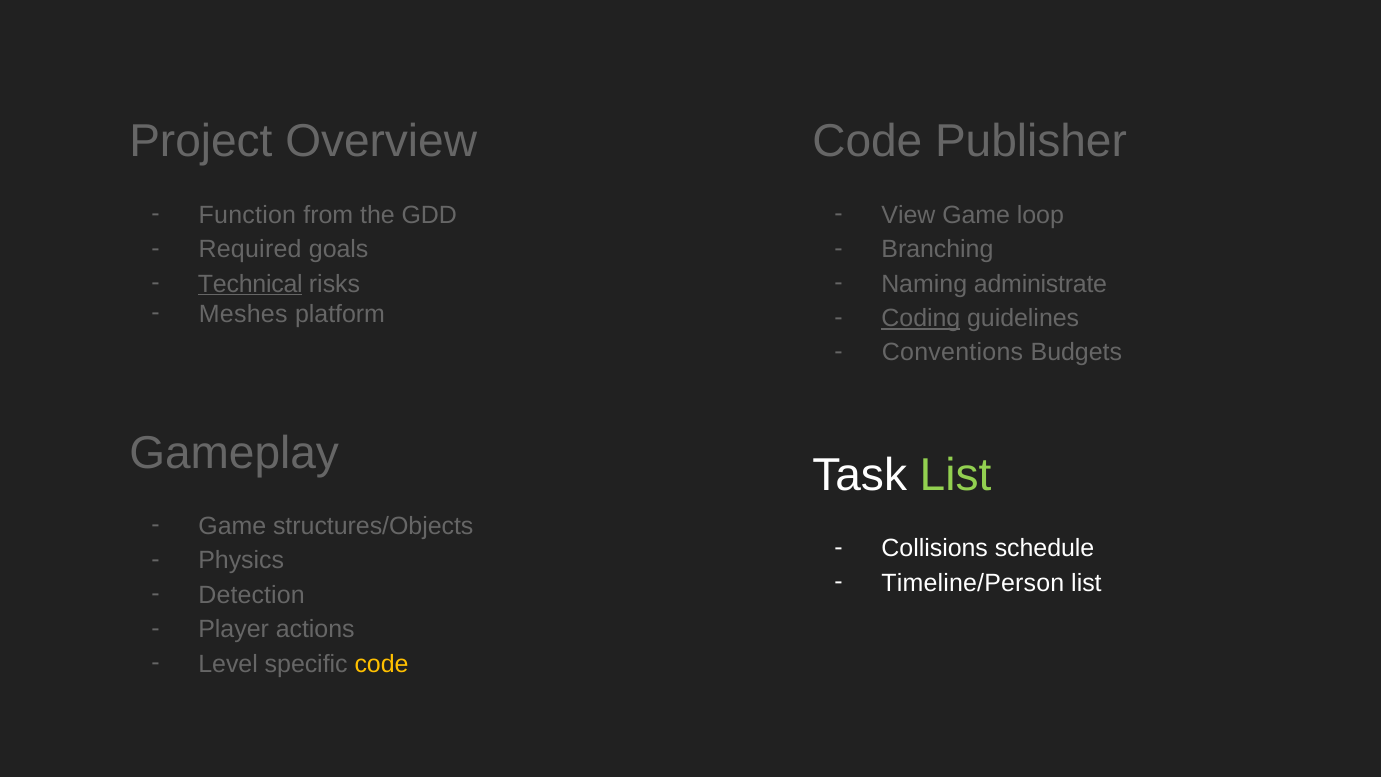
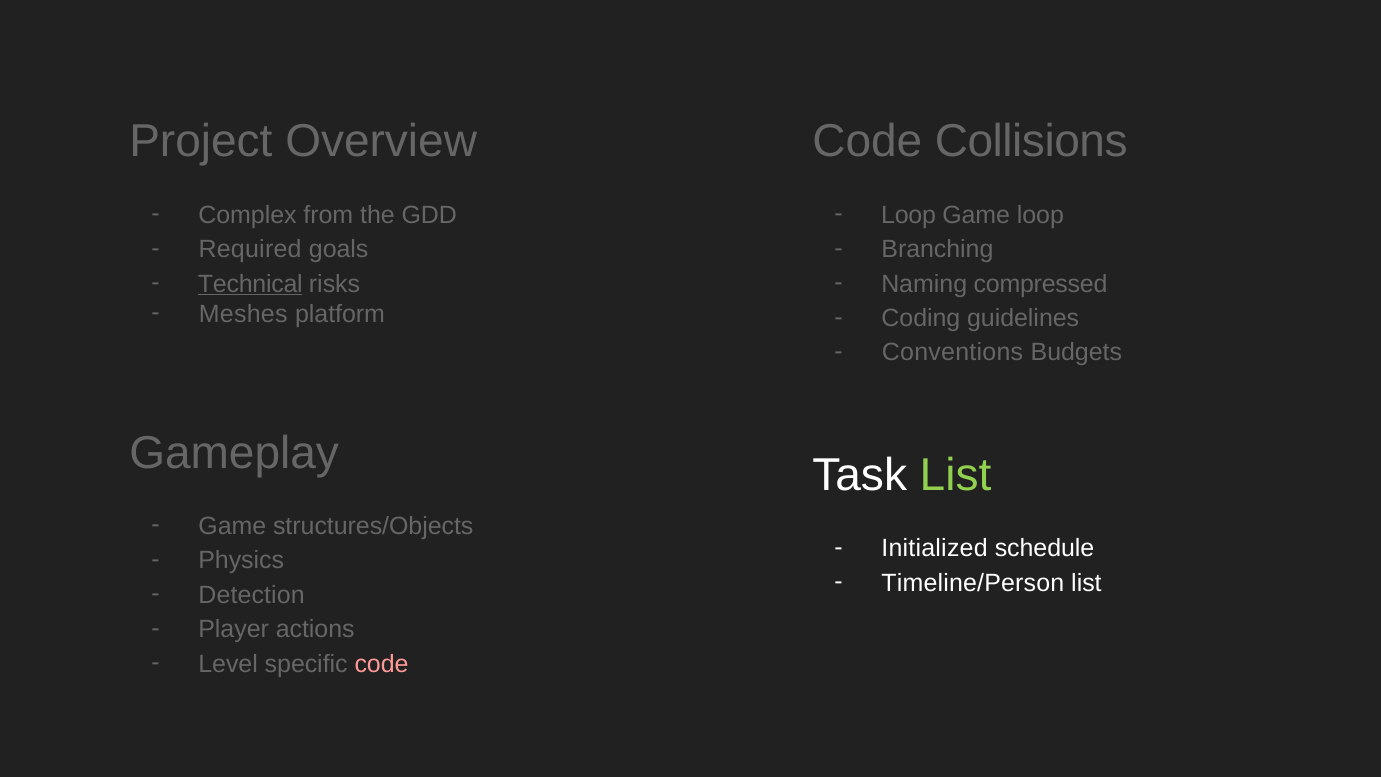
Publisher: Publisher -> Collisions
Function: Function -> Complex
View at (908, 215): View -> Loop
administrate: administrate -> compressed
Coding underline: present -> none
Collisions: Collisions -> Initialized
code at (382, 664) colour: yellow -> pink
